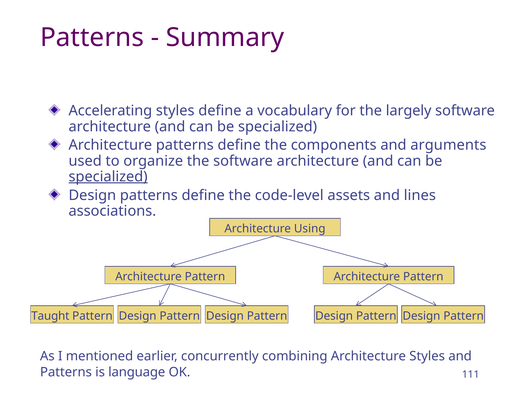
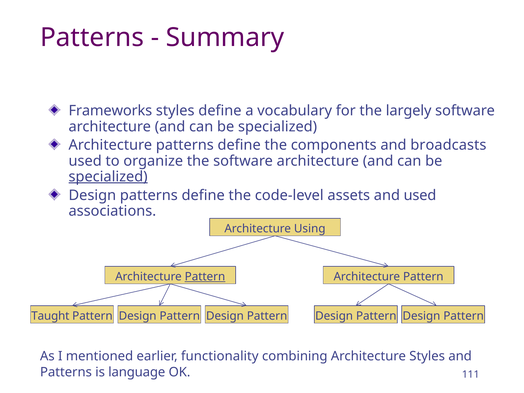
Accelerating: Accelerating -> Frameworks
arguments: arguments -> broadcasts
and lines: lines -> used
Pattern at (205, 277) underline: none -> present
concurrently: concurrently -> functionality
